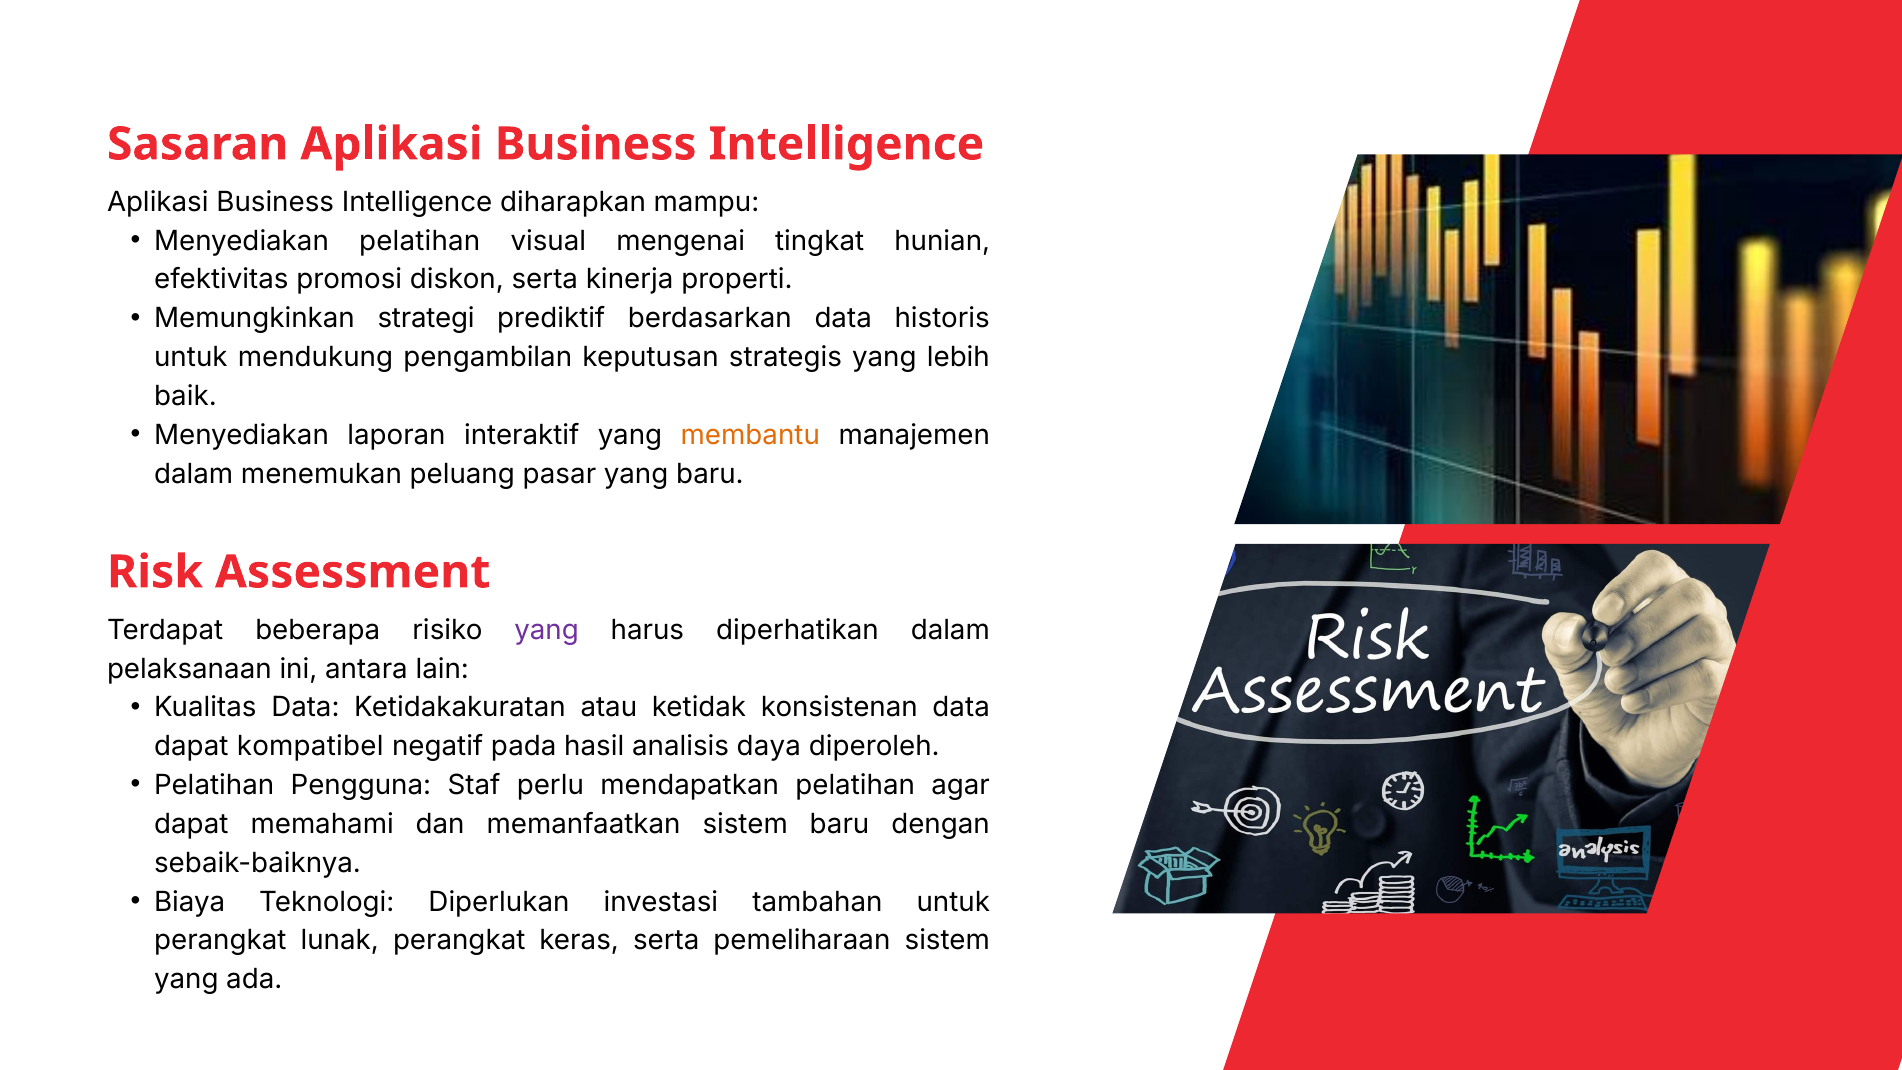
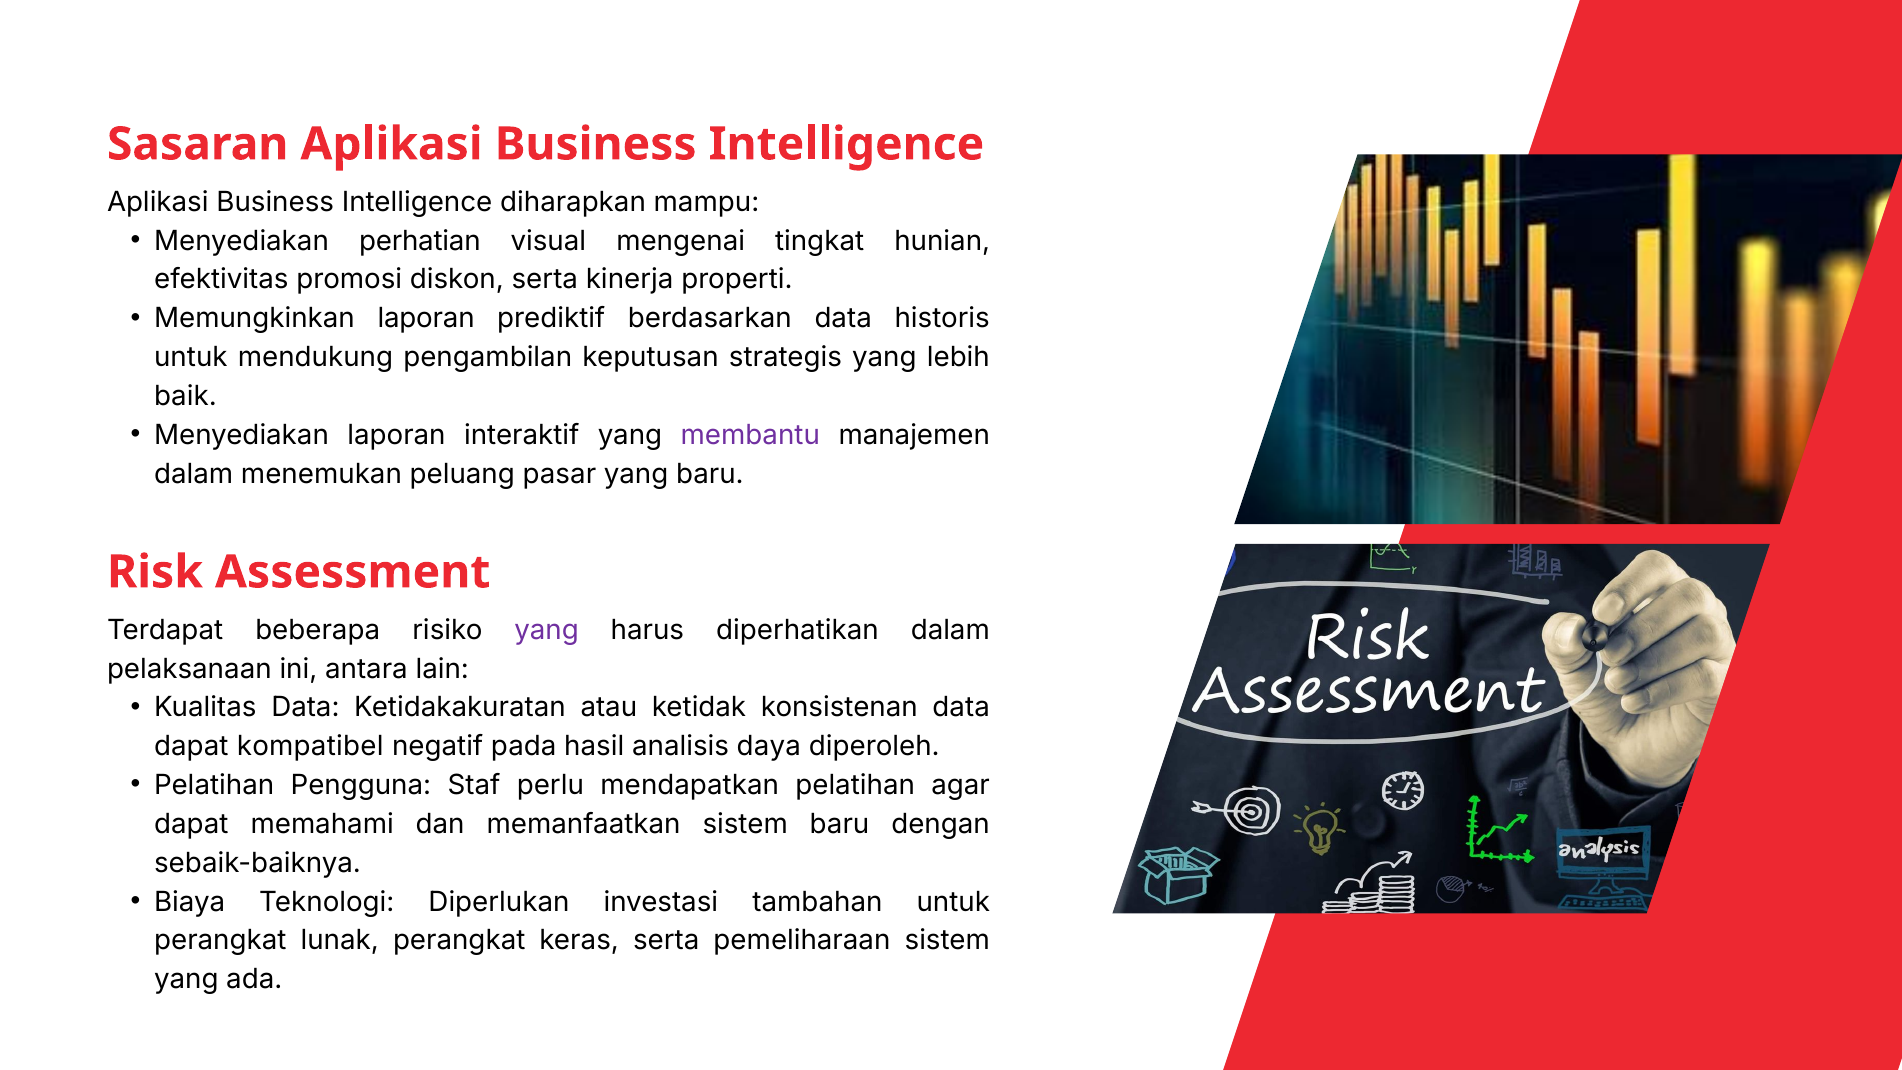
Menyediakan pelatihan: pelatihan -> perhatian
Memungkinkan strategi: strategi -> laporan
membantu colour: orange -> purple
